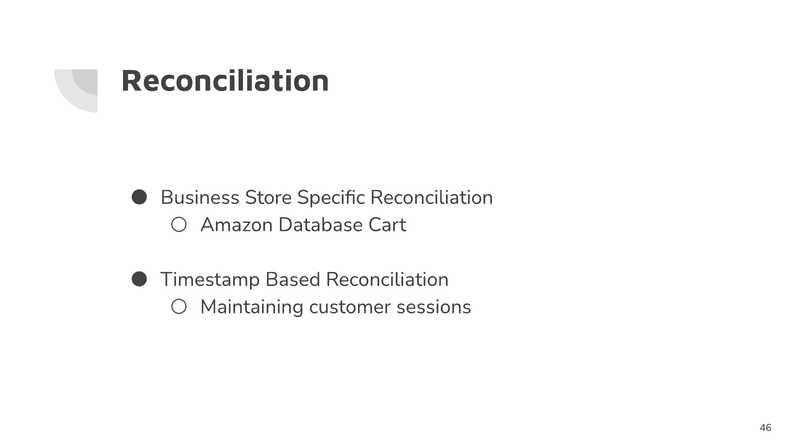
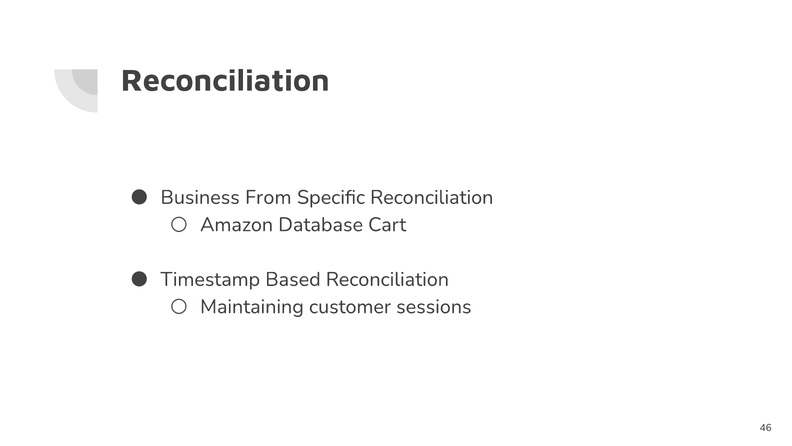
Store: Store -> From
